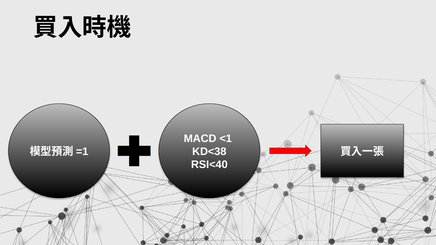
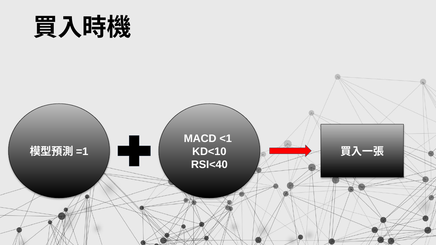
KD<38: KD<38 -> KD<10
